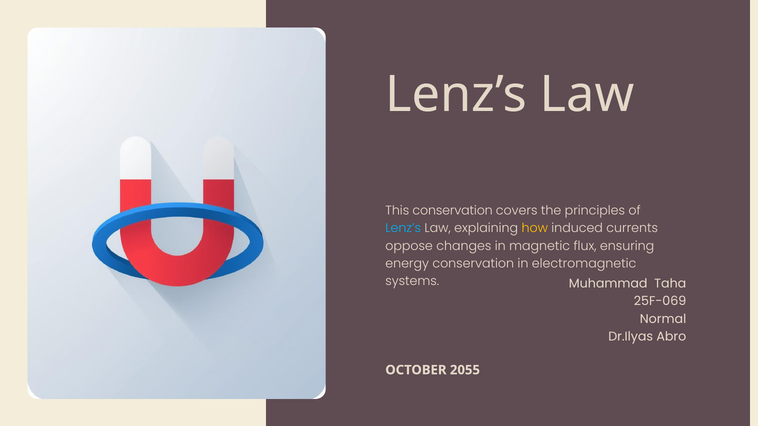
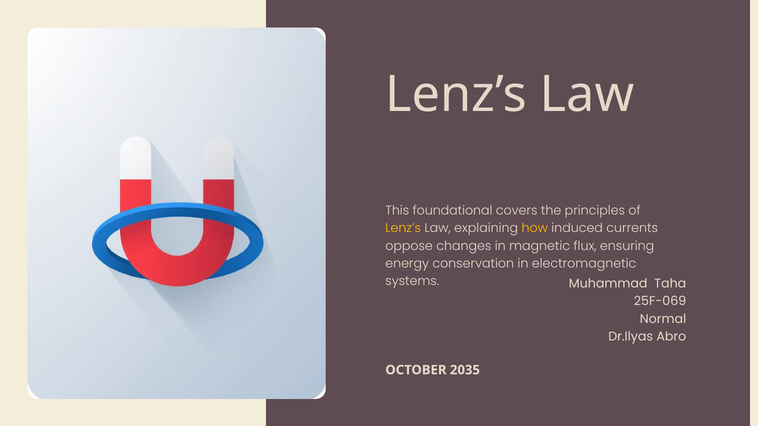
This conservation: conservation -> foundational
Lenz’s at (403, 229) colour: light blue -> yellow
2055: 2055 -> 2035
